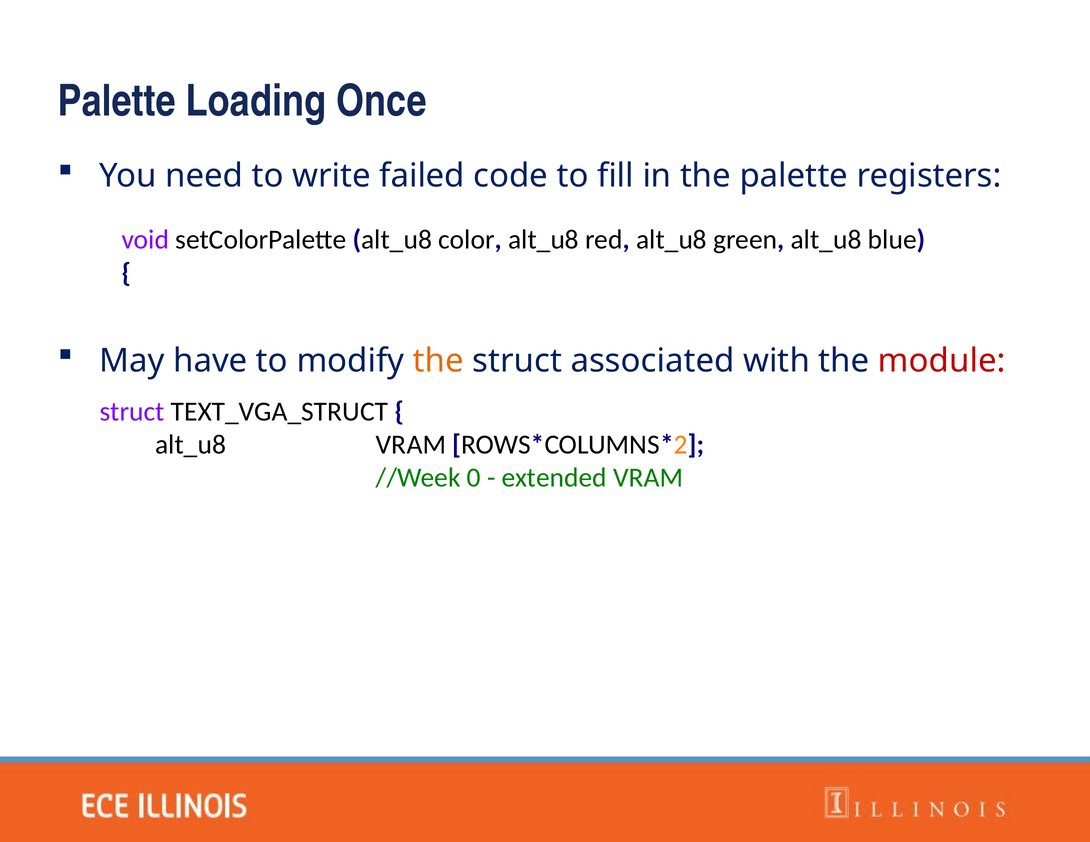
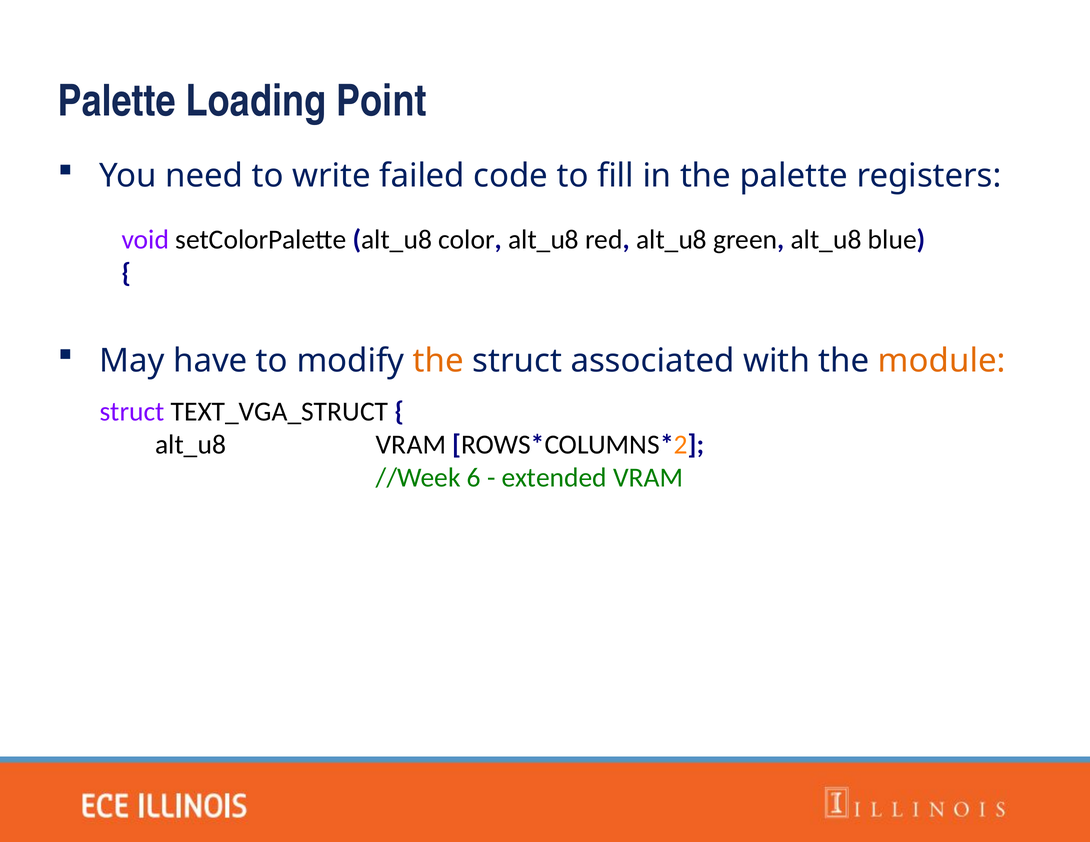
Once: Once -> Point
module colour: red -> orange
0: 0 -> 6
